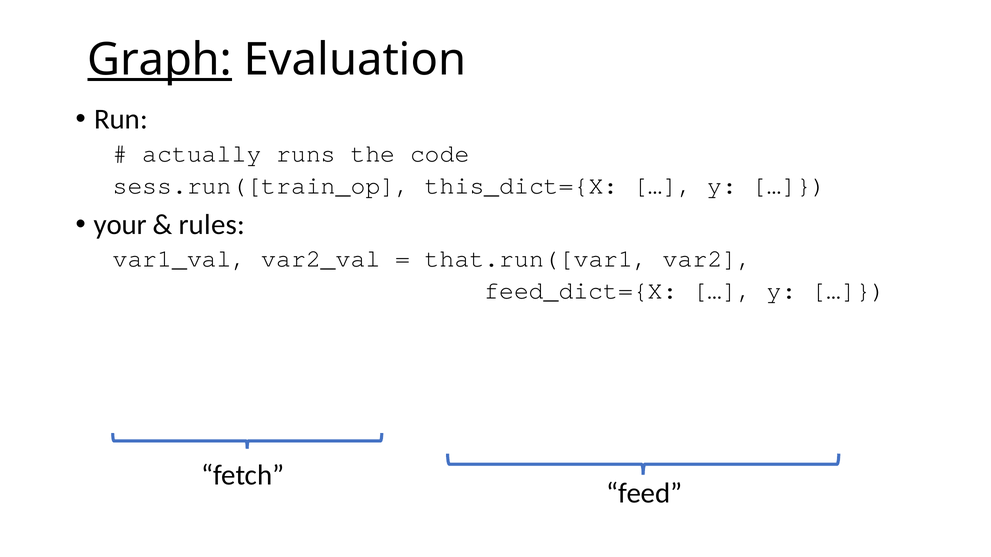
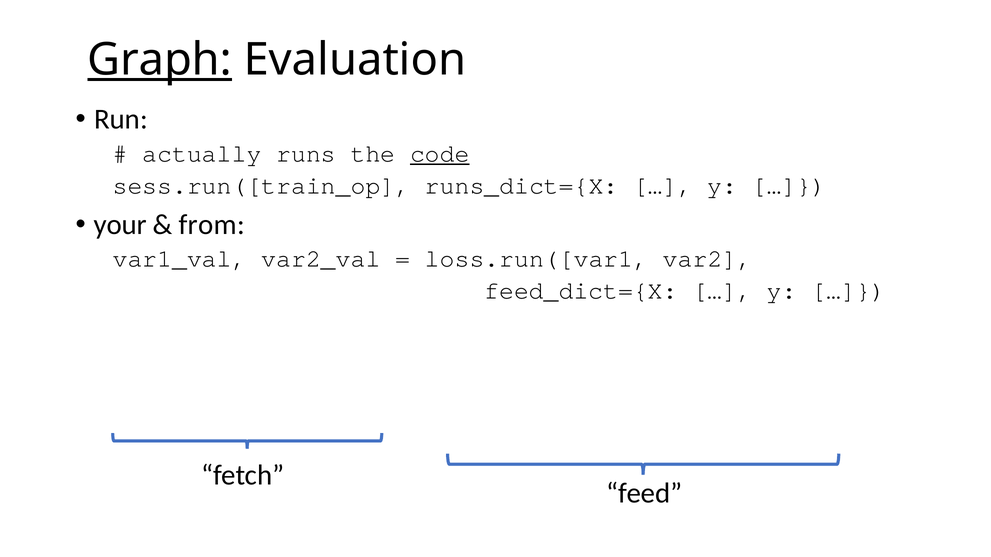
code underline: none -> present
this_dict={X: this_dict={X -> runs_dict={X
rules: rules -> from
that.run([var1: that.run([var1 -> loss.run([var1
